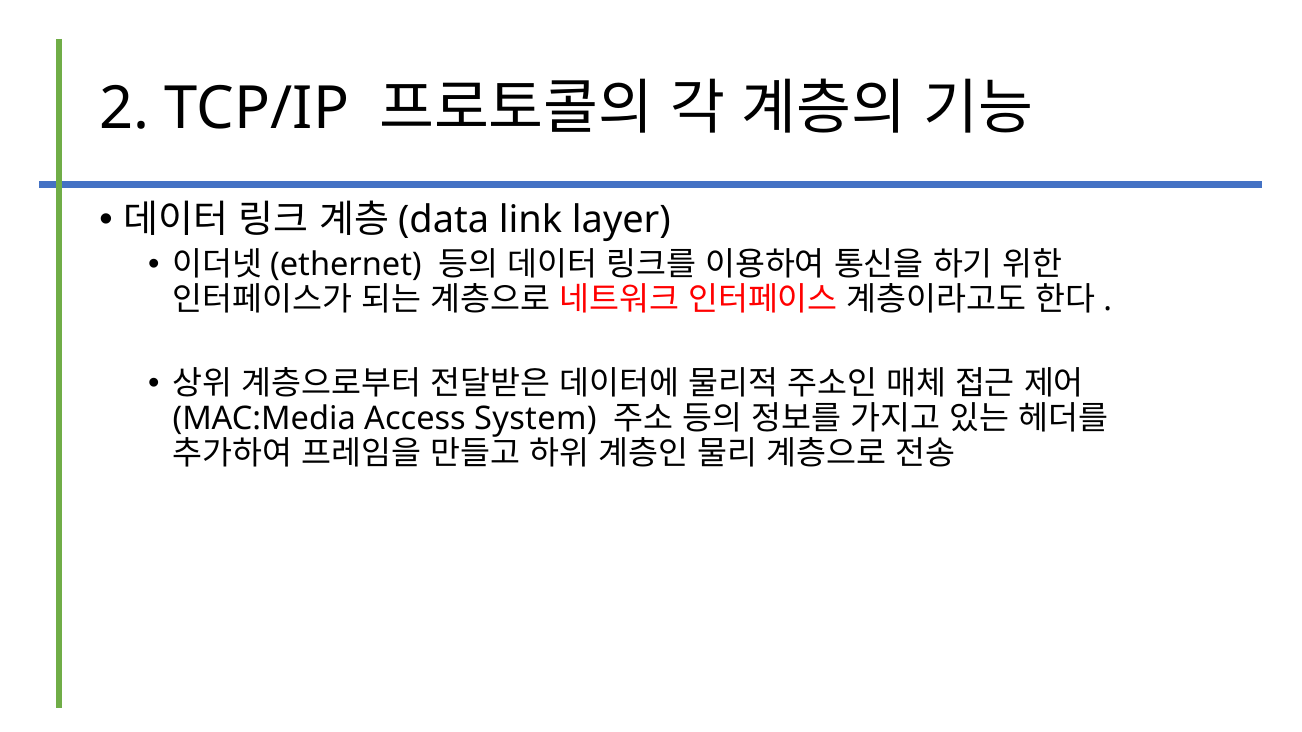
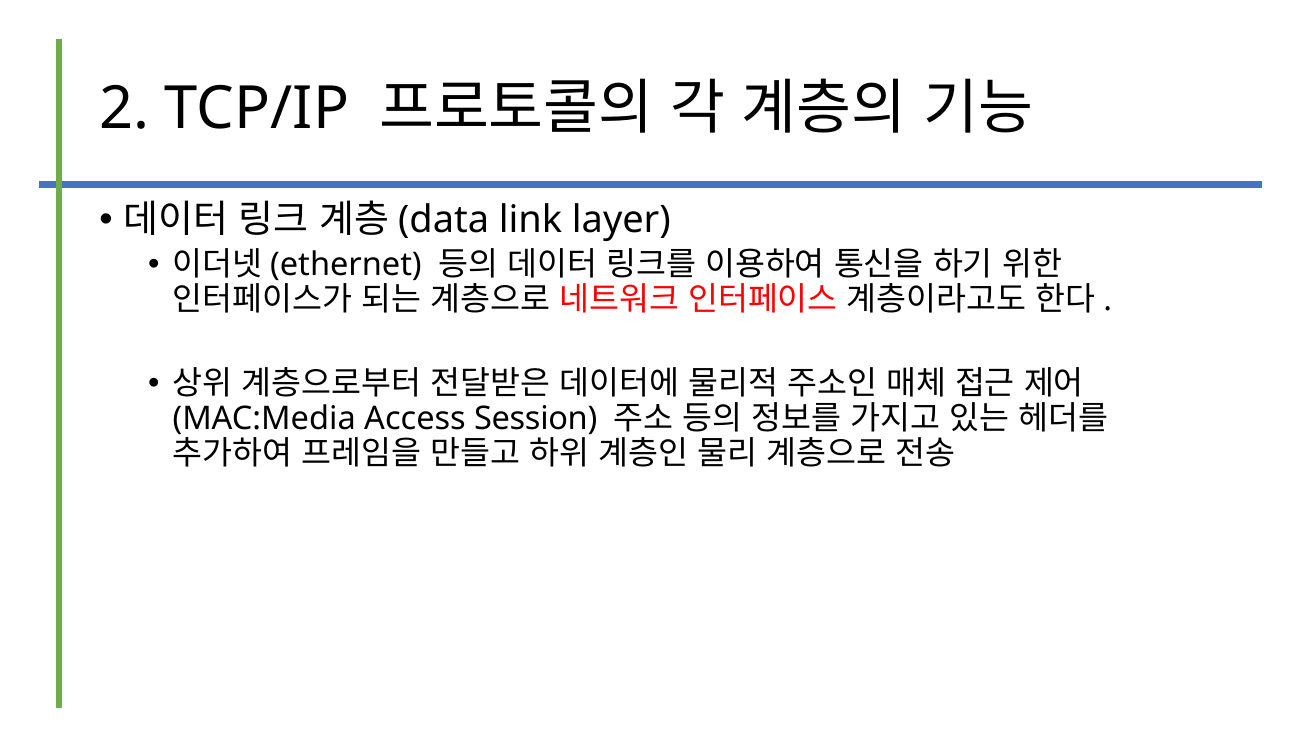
System: System -> Session
